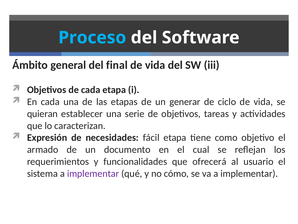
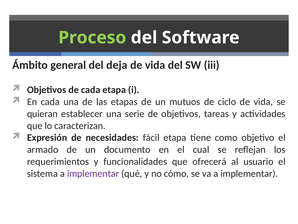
Proceso colour: light blue -> light green
final: final -> deja
generar: generar -> mutuos
